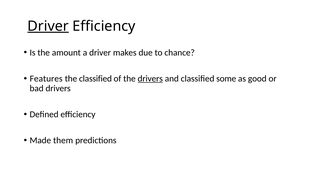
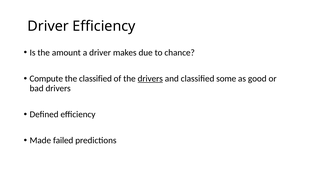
Driver at (48, 26) underline: present -> none
Features: Features -> Compute
them: them -> failed
